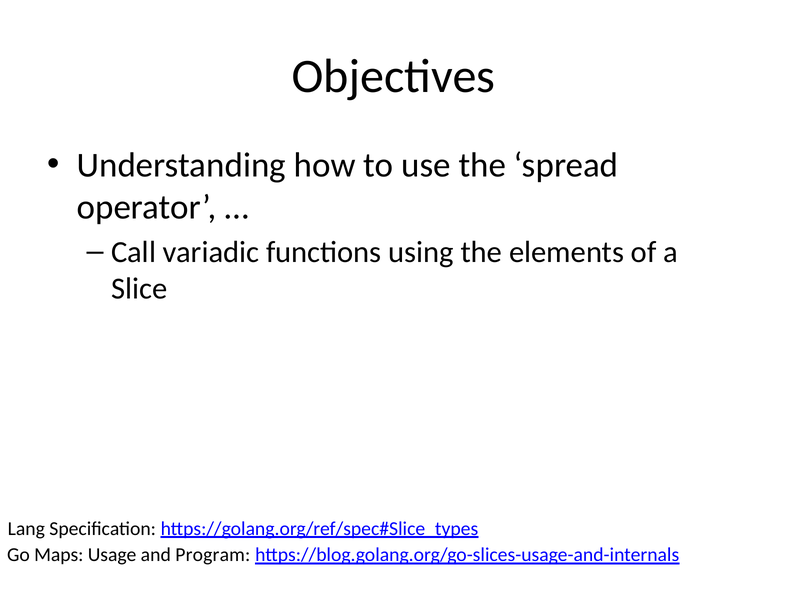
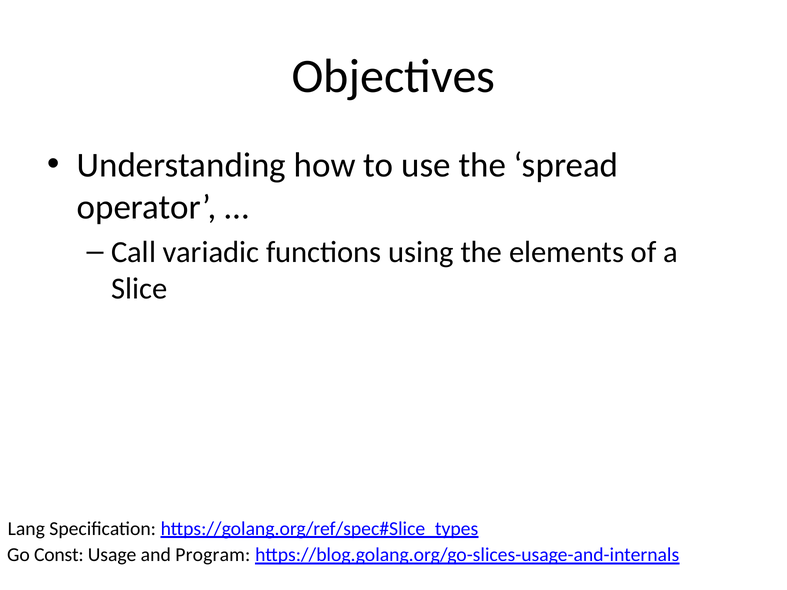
Maps: Maps -> Const
